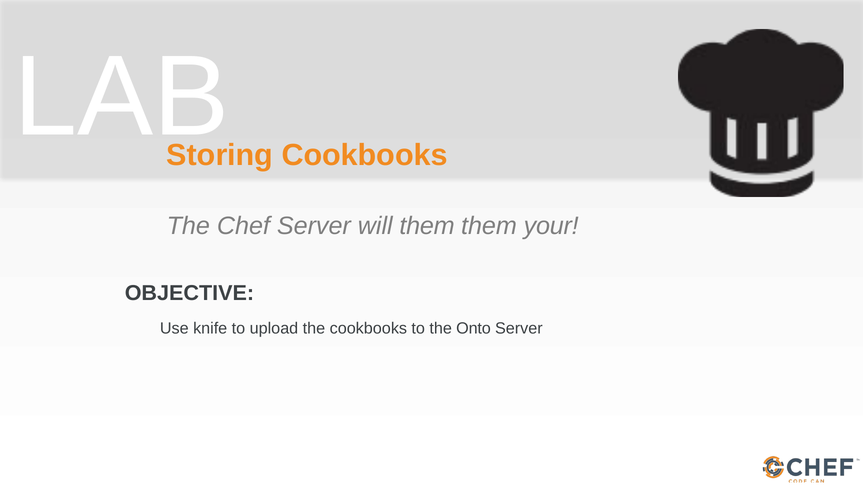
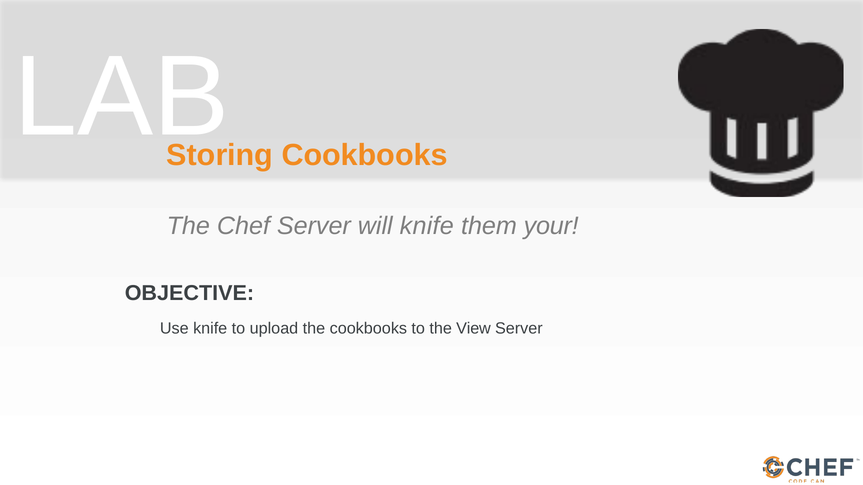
will them: them -> knife
Onto: Onto -> View
